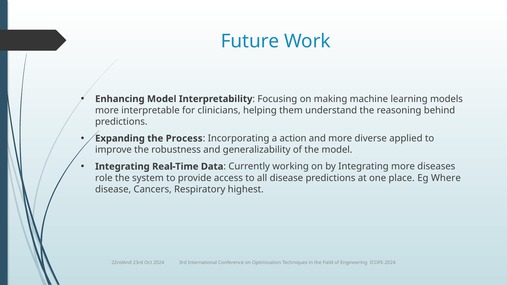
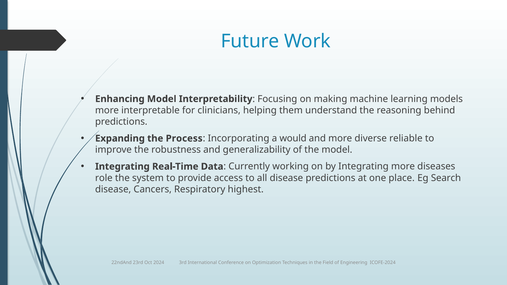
action: action -> would
applied: applied -> reliable
Where: Where -> Search
